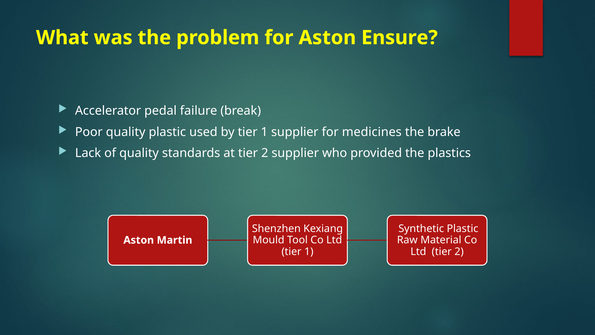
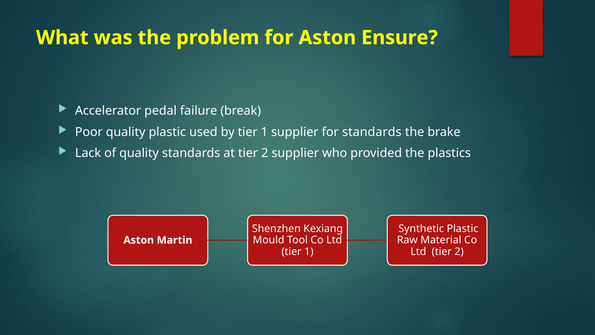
for medicines: medicines -> standards
